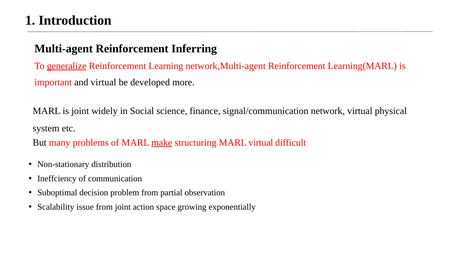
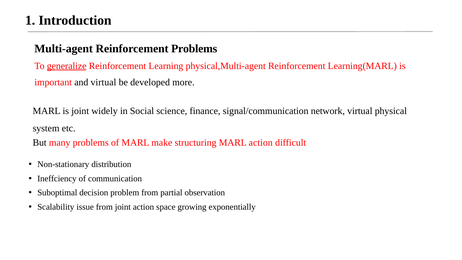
Reinforcement Inferring: Inferring -> Problems
network,Multi-agent: network,Multi-agent -> physical,Multi-agent
make underline: present -> none
MARL virtual: virtual -> action
